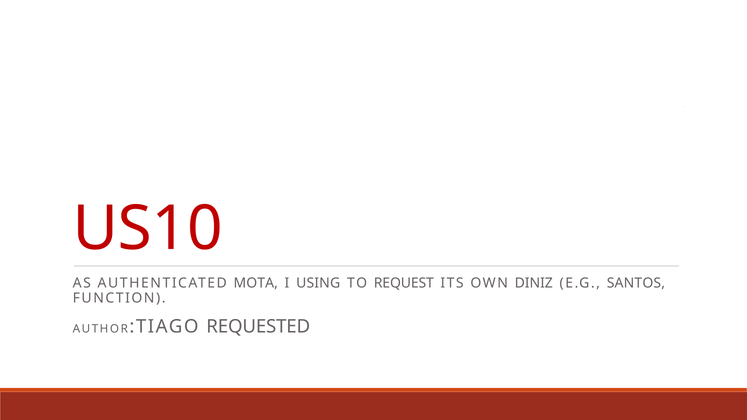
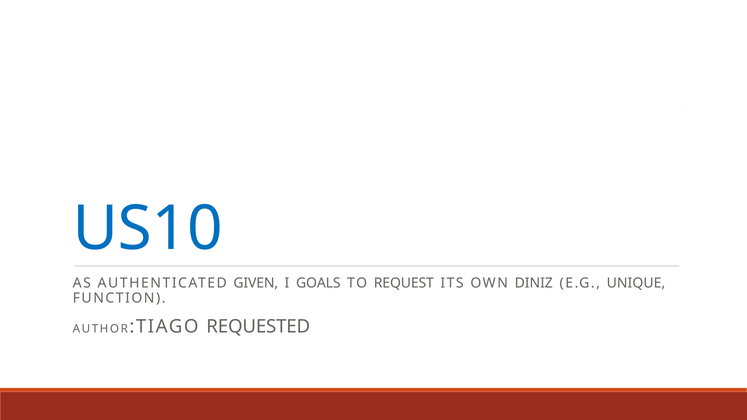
US10 colour: red -> blue
MOTA: MOTA -> GIVEN
USING: USING -> GOALS
SANTOS: SANTOS -> UNIQUE
